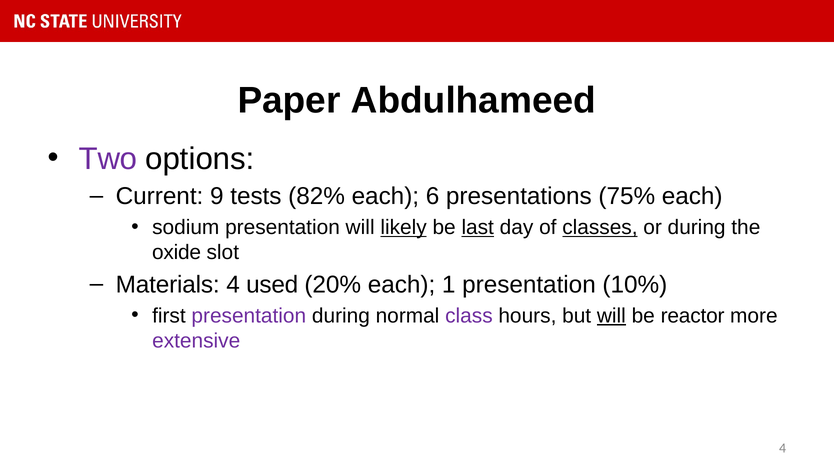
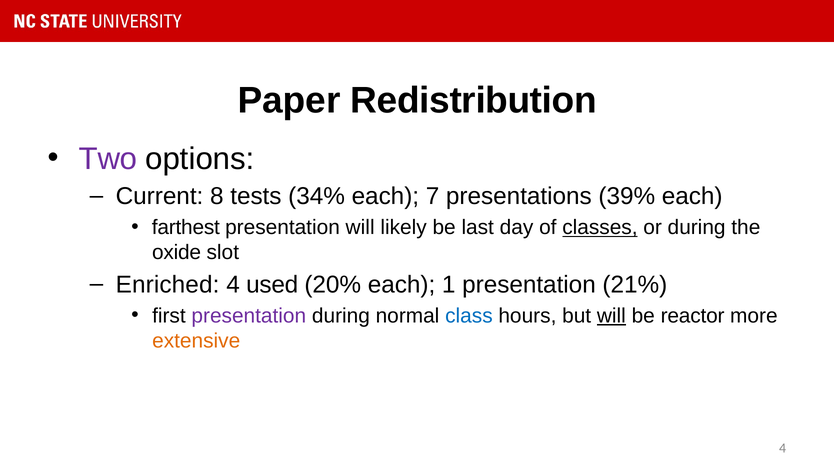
Abdulhameed: Abdulhameed -> Redistribution
9: 9 -> 8
82%: 82% -> 34%
6: 6 -> 7
75%: 75% -> 39%
sodium: sodium -> farthest
likely underline: present -> none
last underline: present -> none
Materials: Materials -> Enriched
10%: 10% -> 21%
class colour: purple -> blue
extensive colour: purple -> orange
